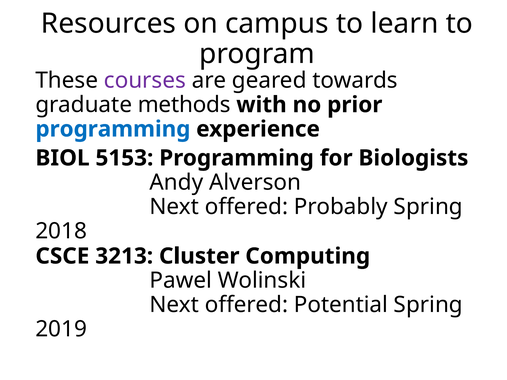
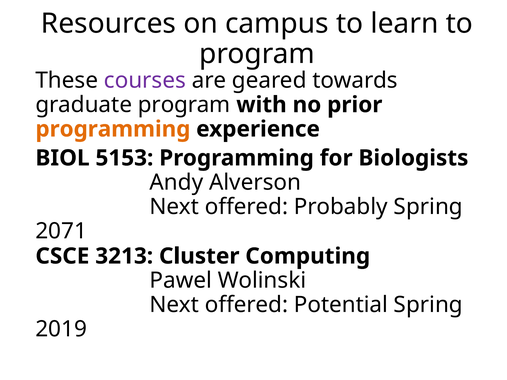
graduate methods: methods -> program
programming at (113, 129) colour: blue -> orange
2018: 2018 -> 2071
